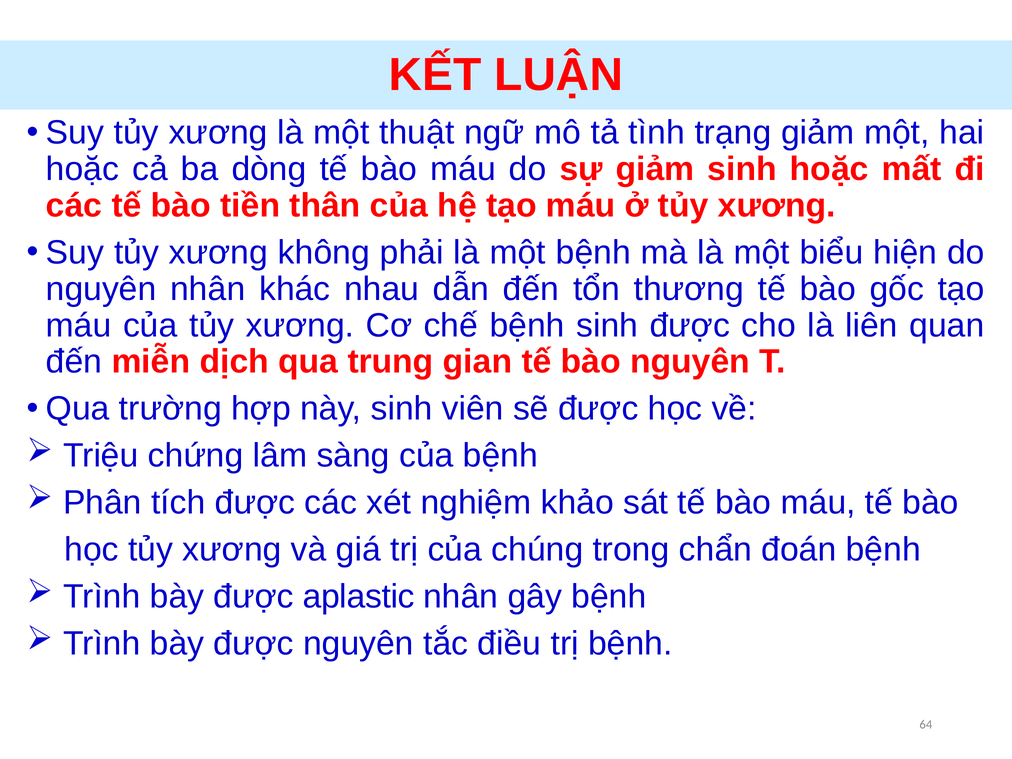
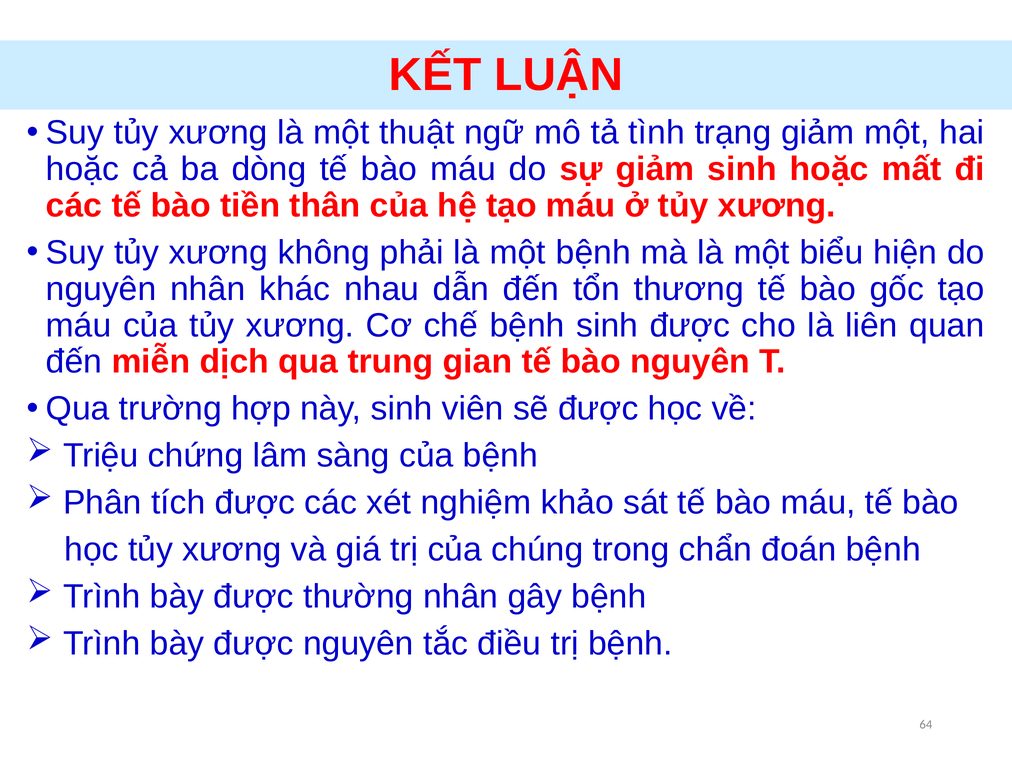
aplastic: aplastic -> thường
